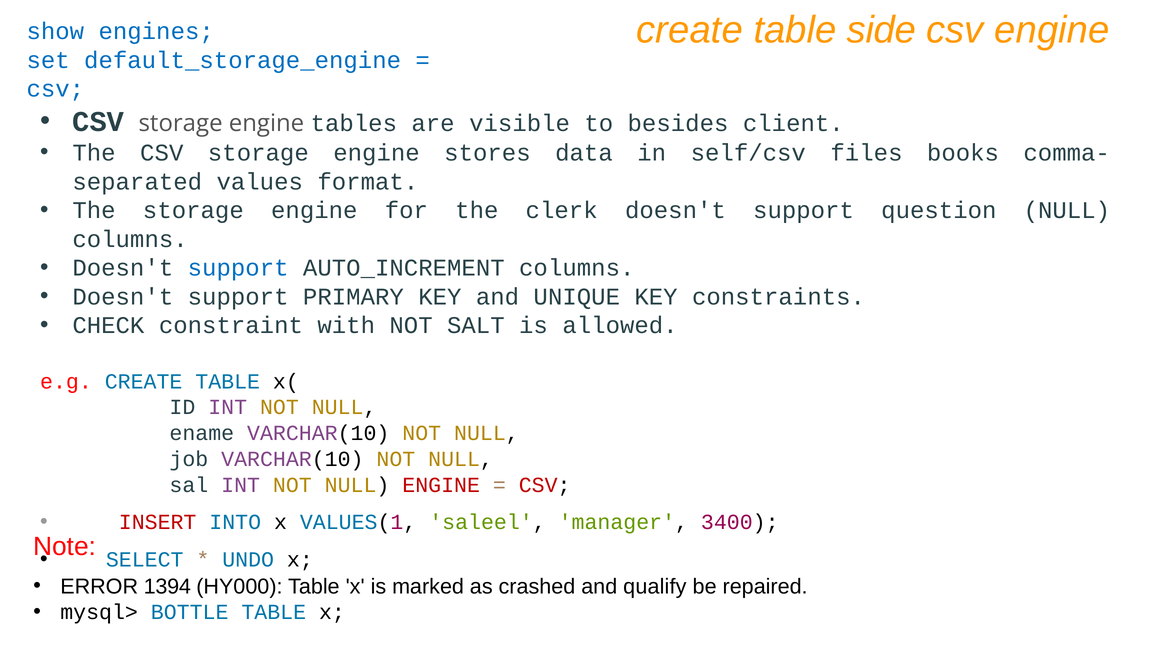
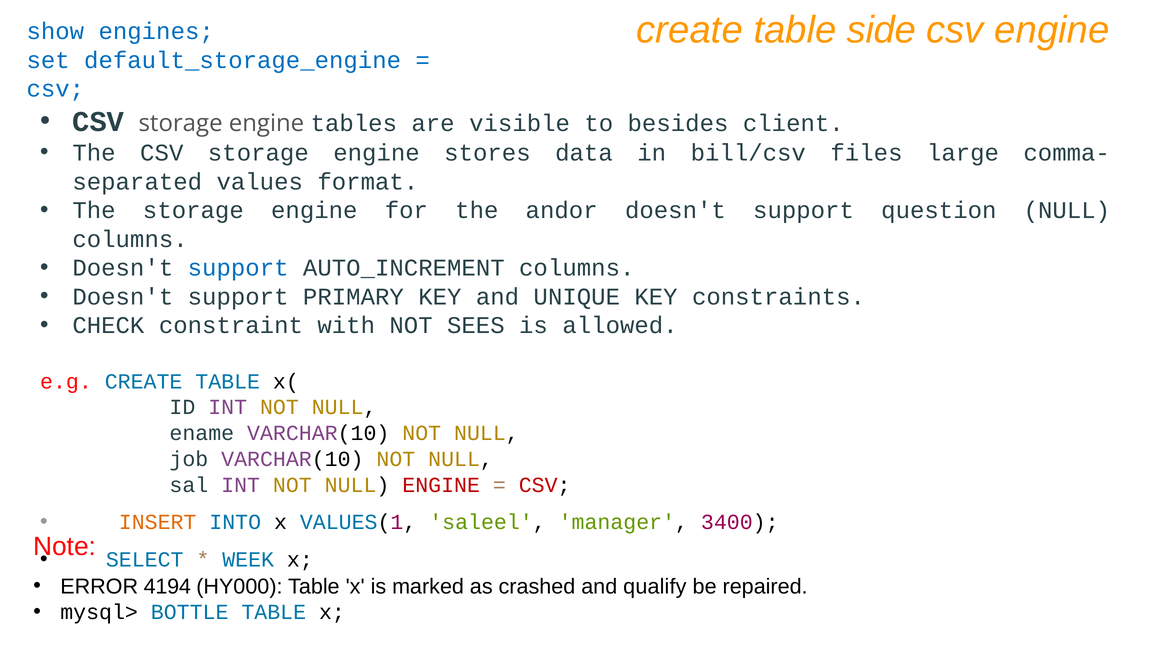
self/csv: self/csv -> bill/csv
books: books -> large
clerk: clerk -> andor
SALT: SALT -> SEES
INSERT colour: red -> orange
UNDO: UNDO -> WEEK
1394: 1394 -> 4194
